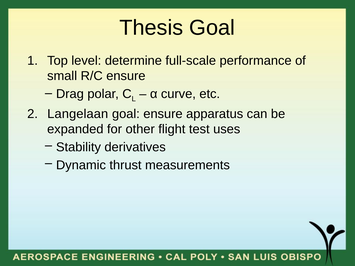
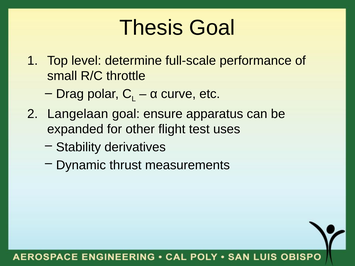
R/C ensure: ensure -> throttle
